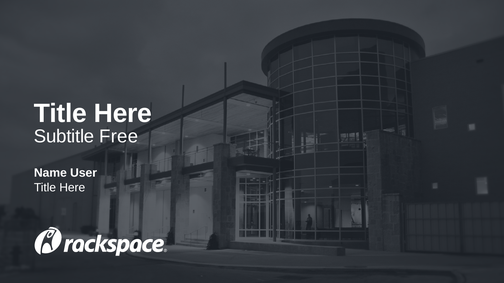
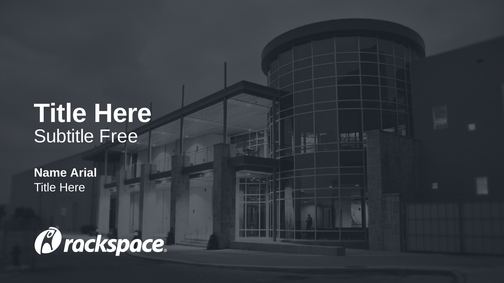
User: User -> Arial
